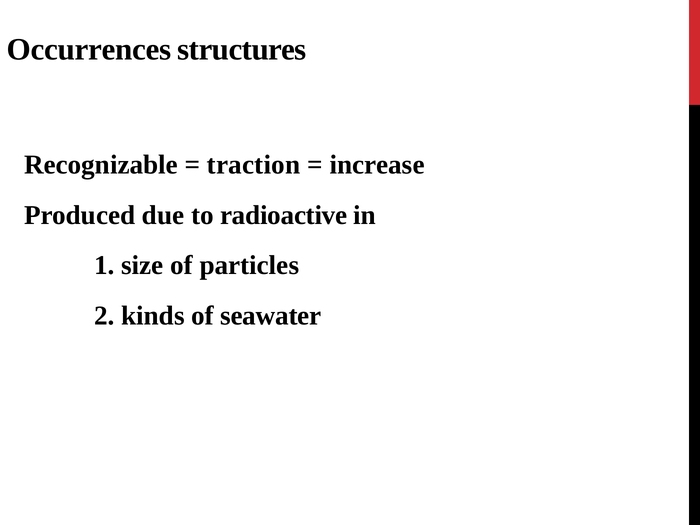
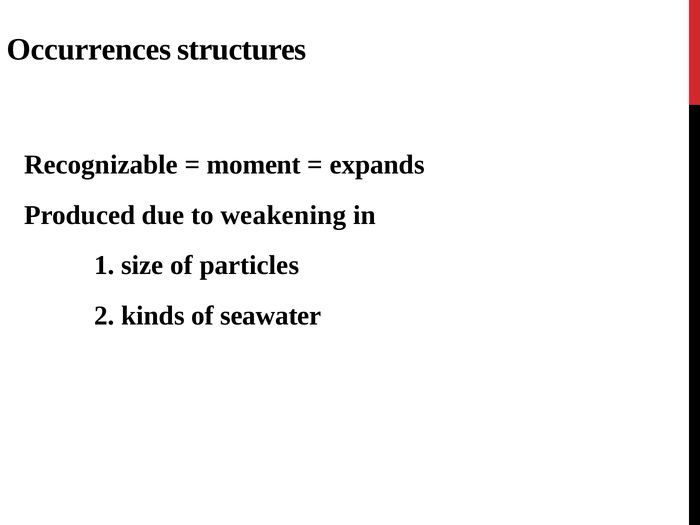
traction: traction -> moment
increase: increase -> expands
radioactive: radioactive -> weakening
